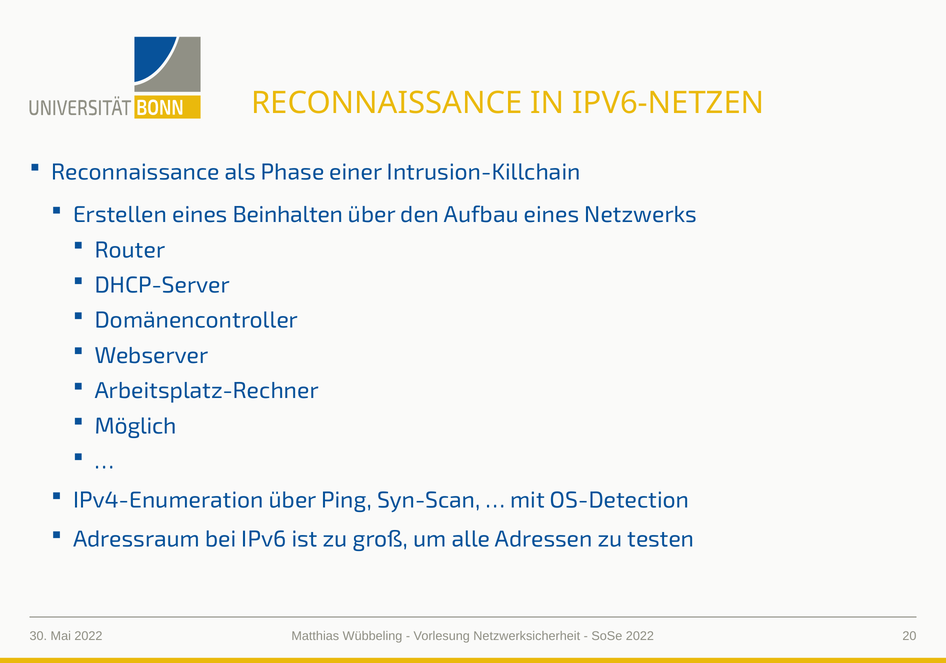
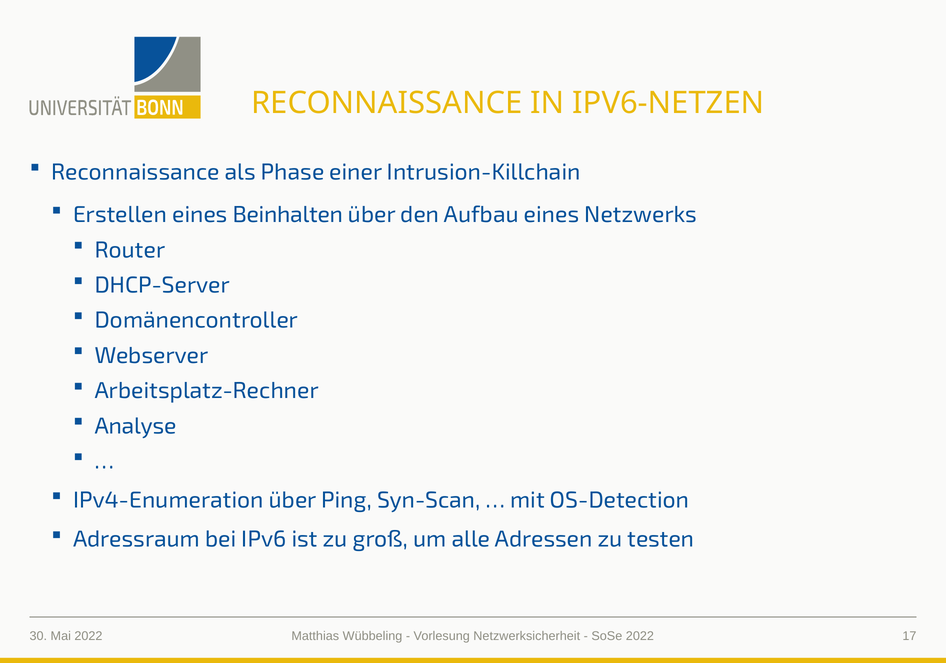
Möglich: Möglich -> Analyse
20: 20 -> 17
